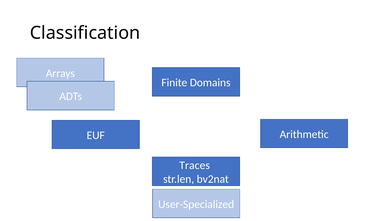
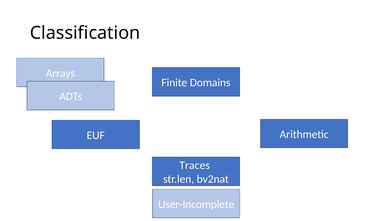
User-Specialized: User-Specialized -> User-Incomplete
